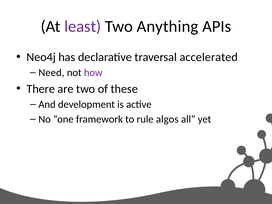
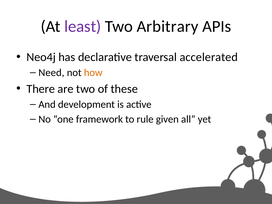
Anything: Anything -> Arbitrary
how colour: purple -> orange
algos: algos -> given
